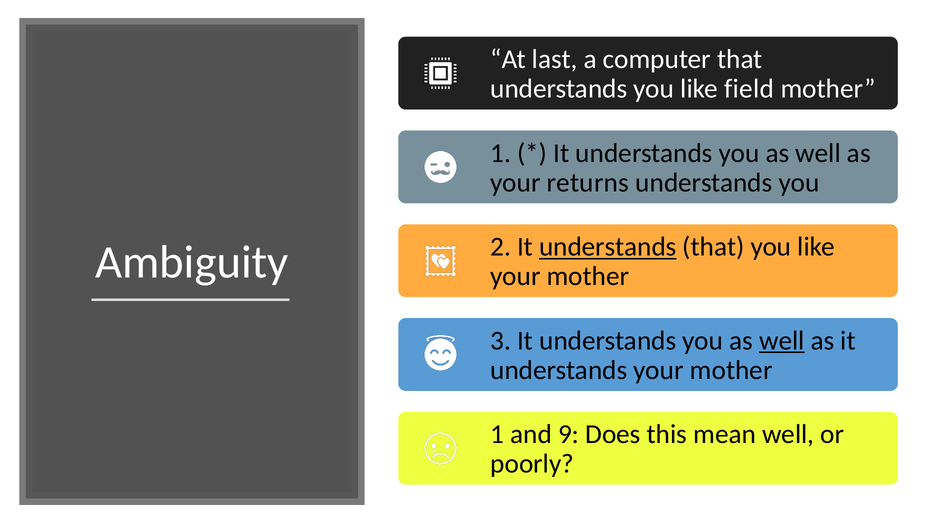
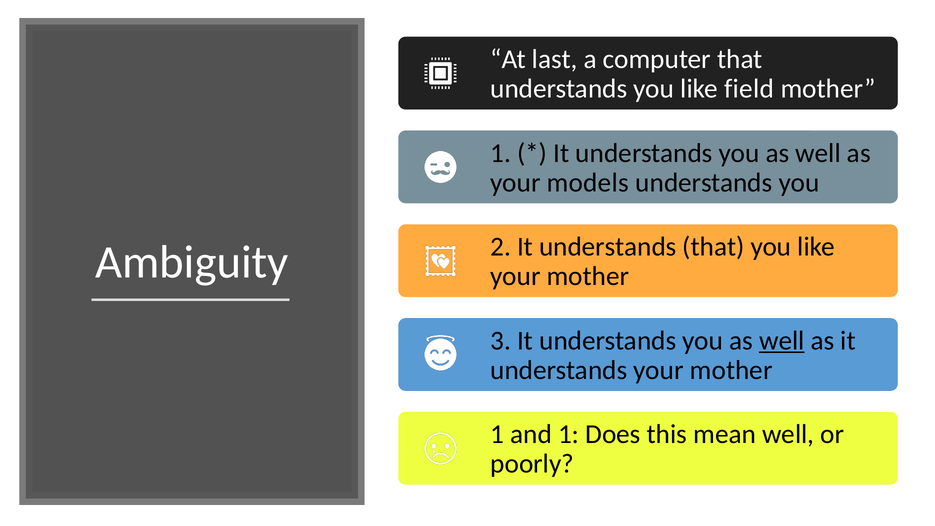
returns: returns -> models
understands at (608, 247) underline: present -> none
and 9: 9 -> 1
